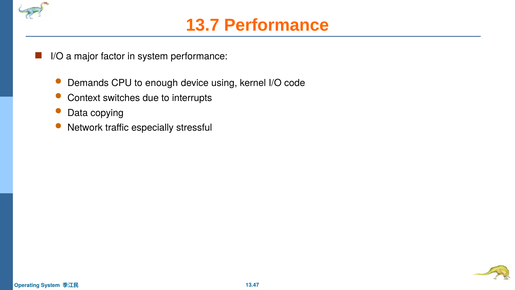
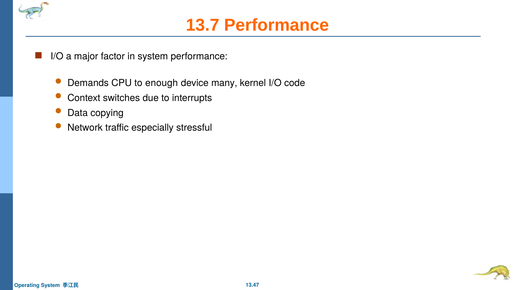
using: using -> many
